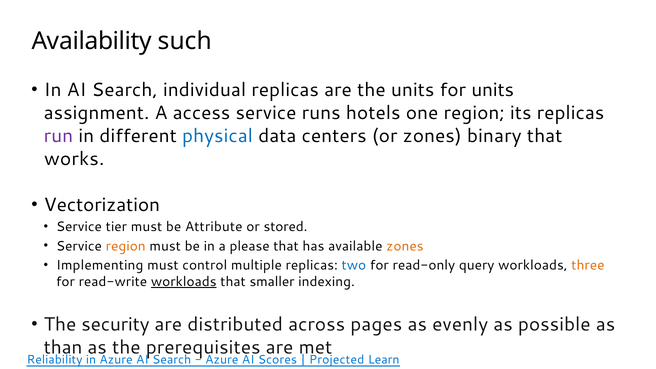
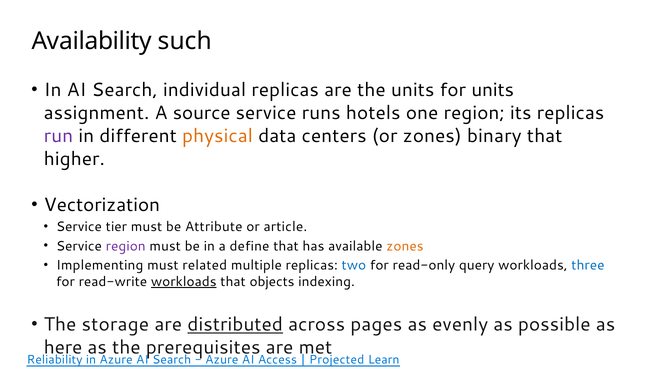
access: access -> source
physical colour: blue -> orange
works: works -> higher
stored: stored -> article
region at (126, 246) colour: orange -> purple
please: please -> define
control: control -> related
three colour: orange -> blue
smaller: smaller -> objects
security: security -> storage
distributed underline: none -> present
than: than -> here
Scores: Scores -> Access
